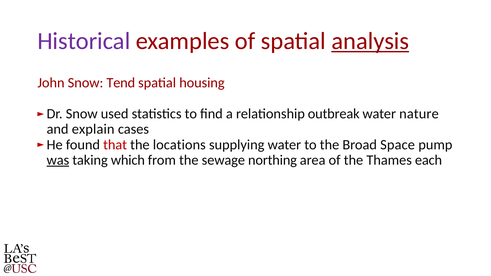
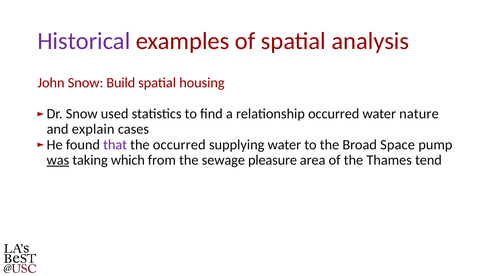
analysis underline: present -> none
Tend: Tend -> Build
relationship outbreak: outbreak -> occurred
that colour: red -> purple
the locations: locations -> occurred
northing: northing -> pleasure
each: each -> tend
